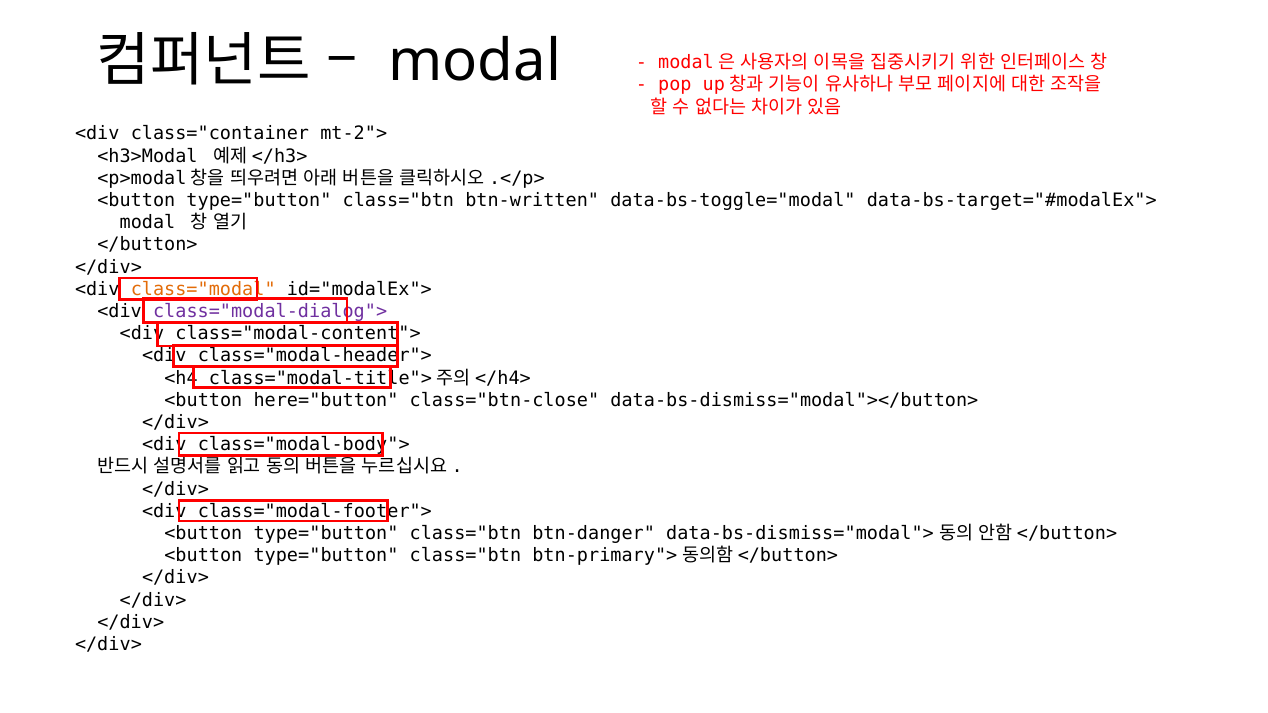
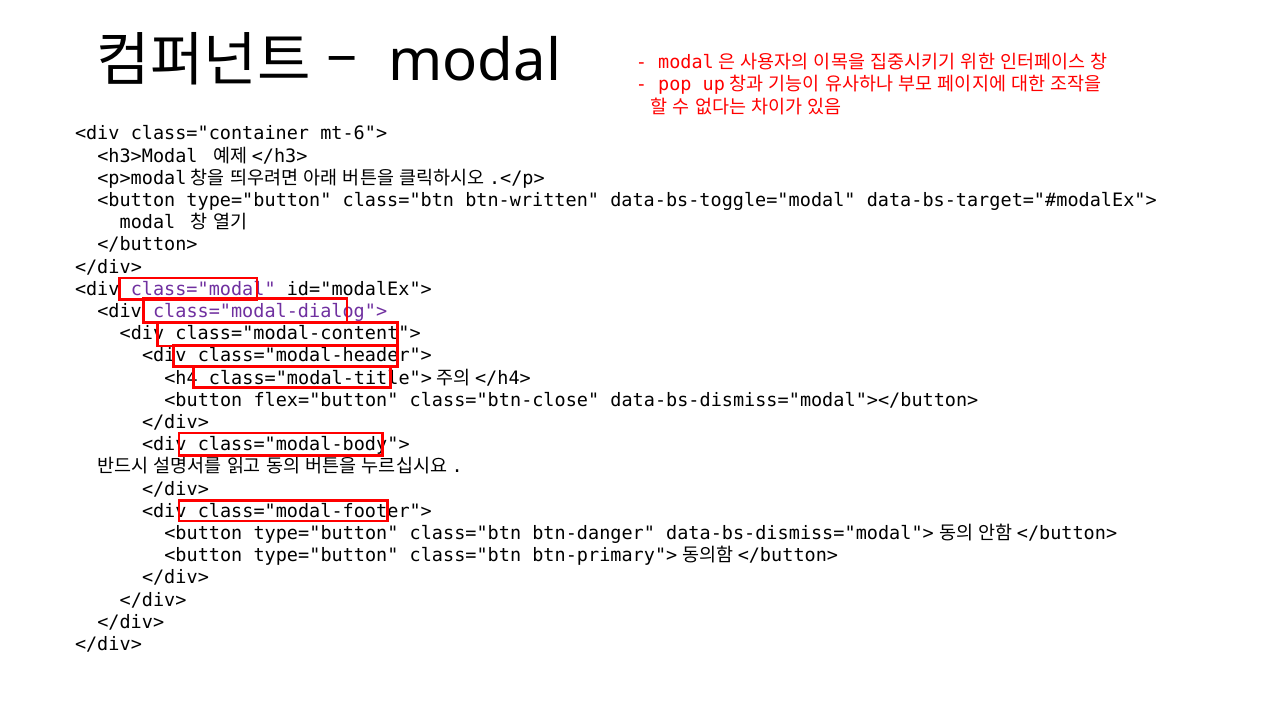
mt-2">: mt-2"> -> mt-6">
class="modal colour: orange -> purple
here="button: here="button -> flex="button
